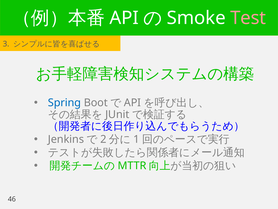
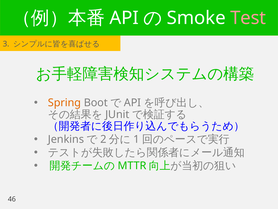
Spring colour: blue -> orange
